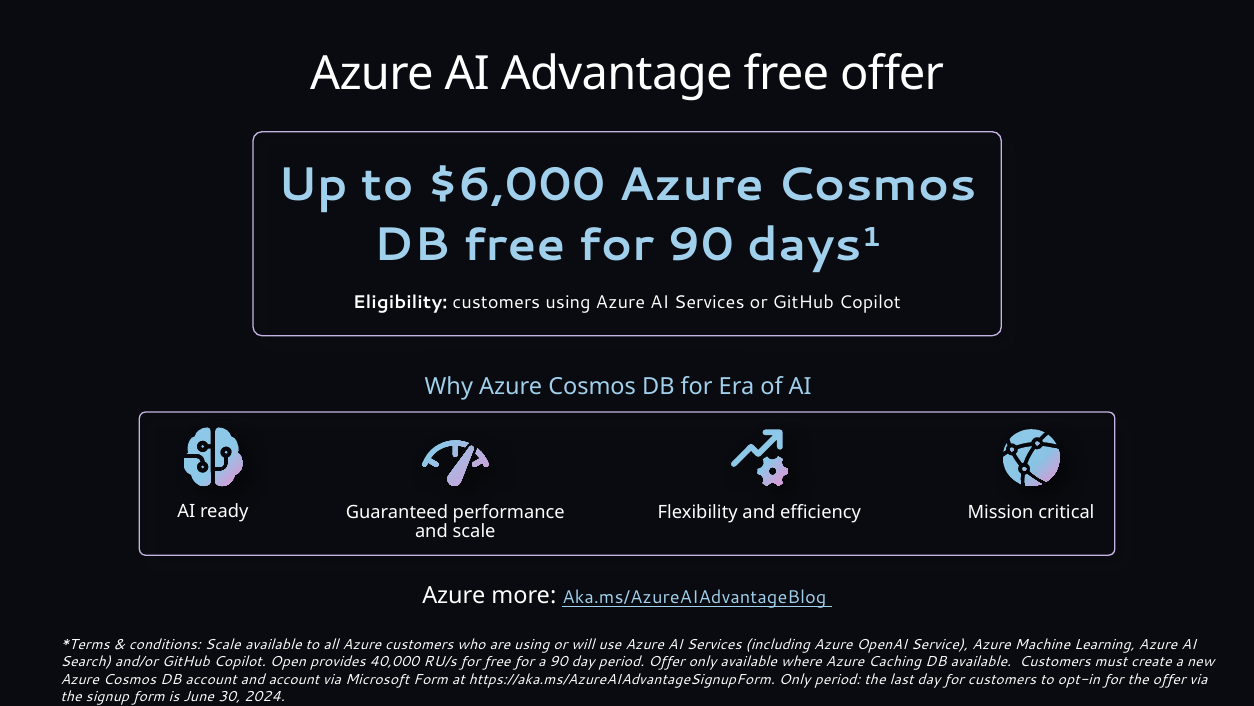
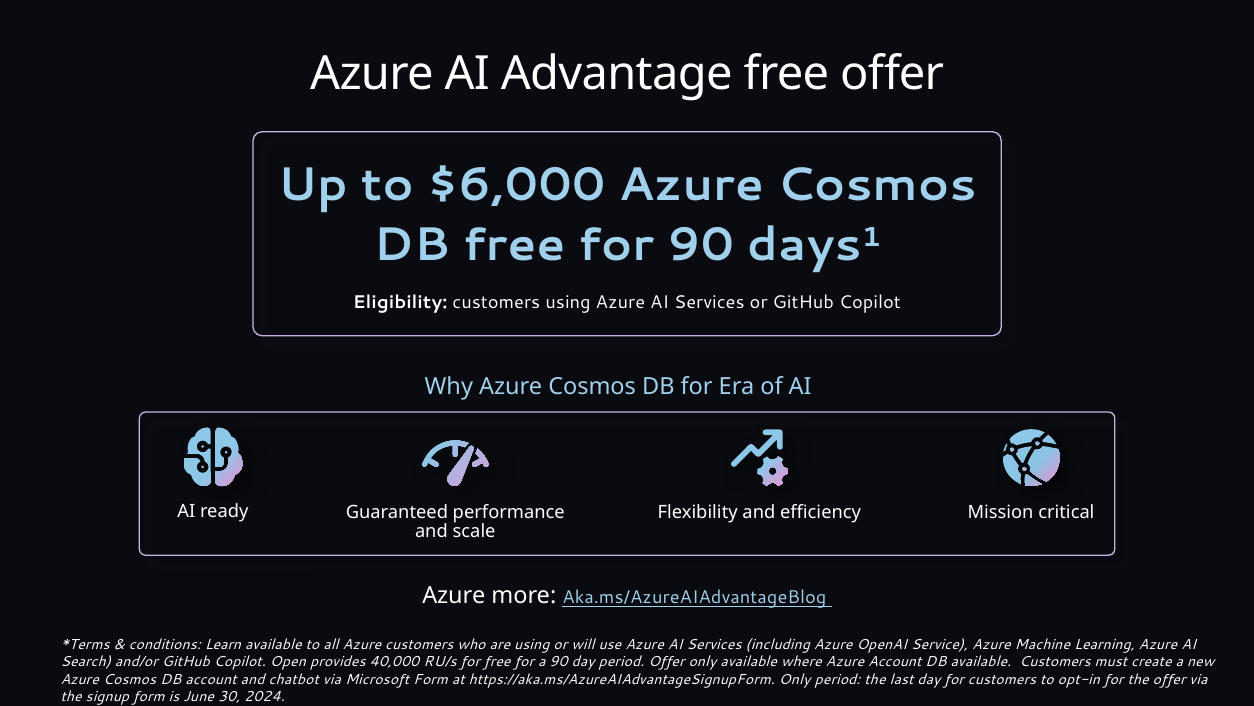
conditions Scale: Scale -> Learn
Azure Caching: Caching -> Account
and account: account -> chatbot
